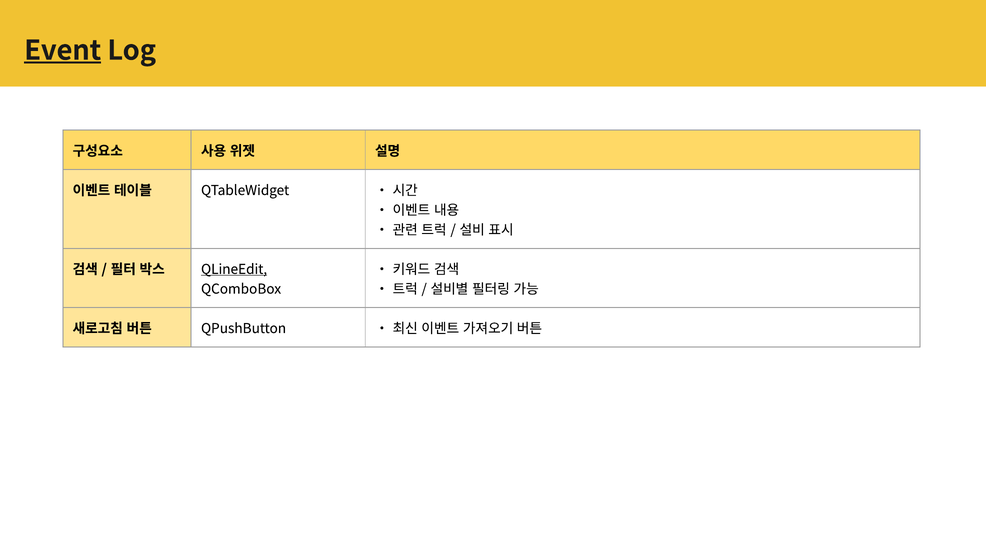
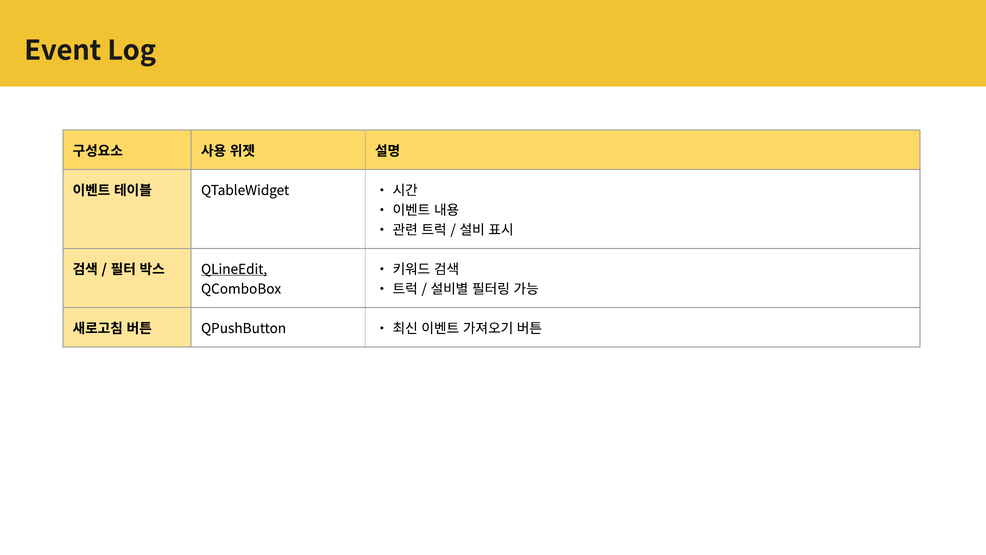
Event underline: present -> none
